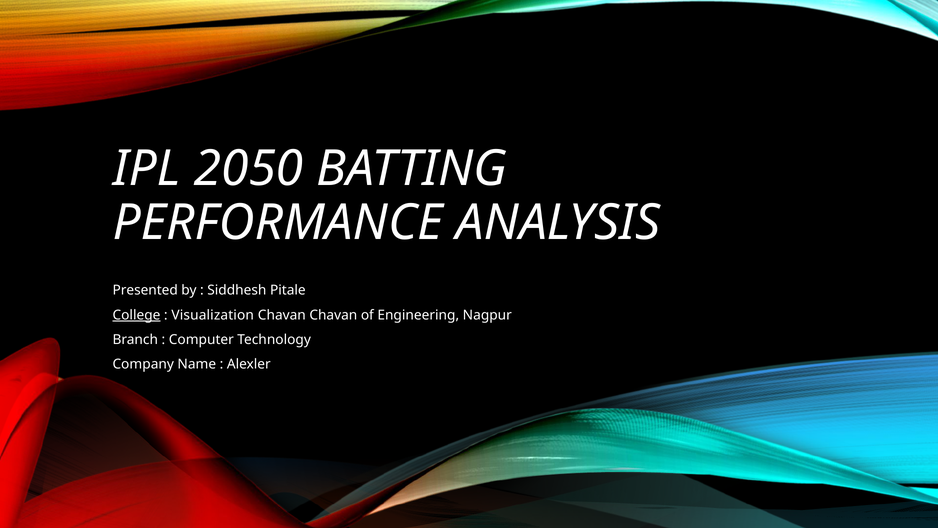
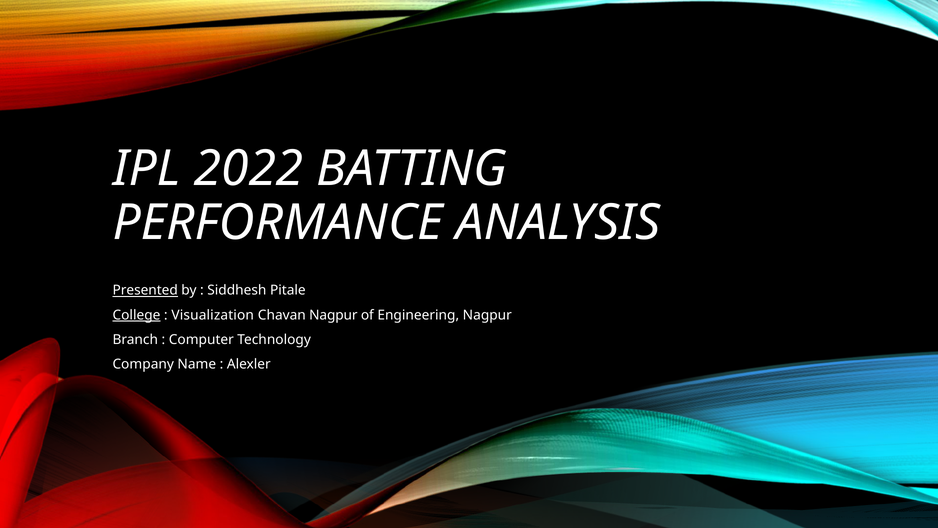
2050: 2050 -> 2022
Presented underline: none -> present
Chavan Chavan: Chavan -> Nagpur
